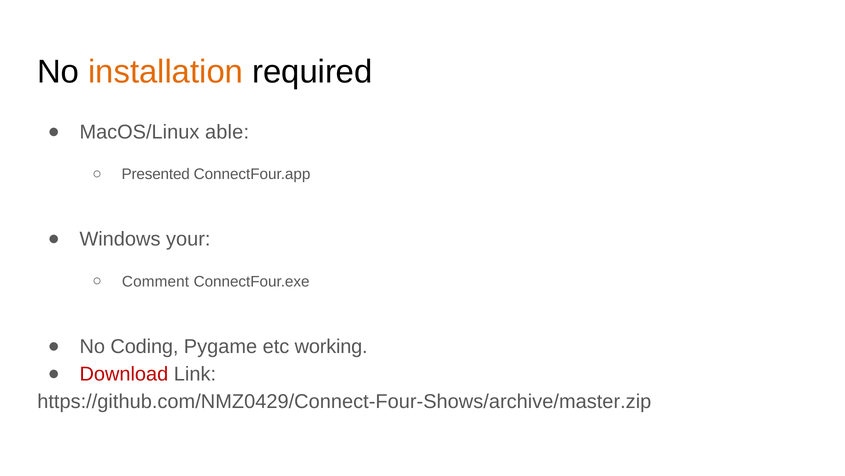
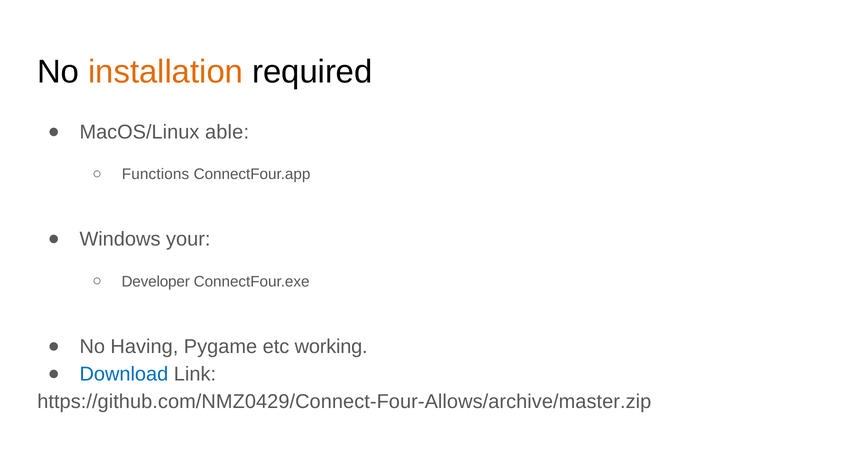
Presented: Presented -> Functions
Comment: Comment -> Developer
Coding: Coding -> Having
Download colour: red -> blue
https://github.com/NMZ0429/Connect-Four-Shows/archive/master.zip: https://github.com/NMZ0429/Connect-Four-Shows/archive/master.zip -> https://github.com/NMZ0429/Connect-Four-Allows/archive/master.zip
